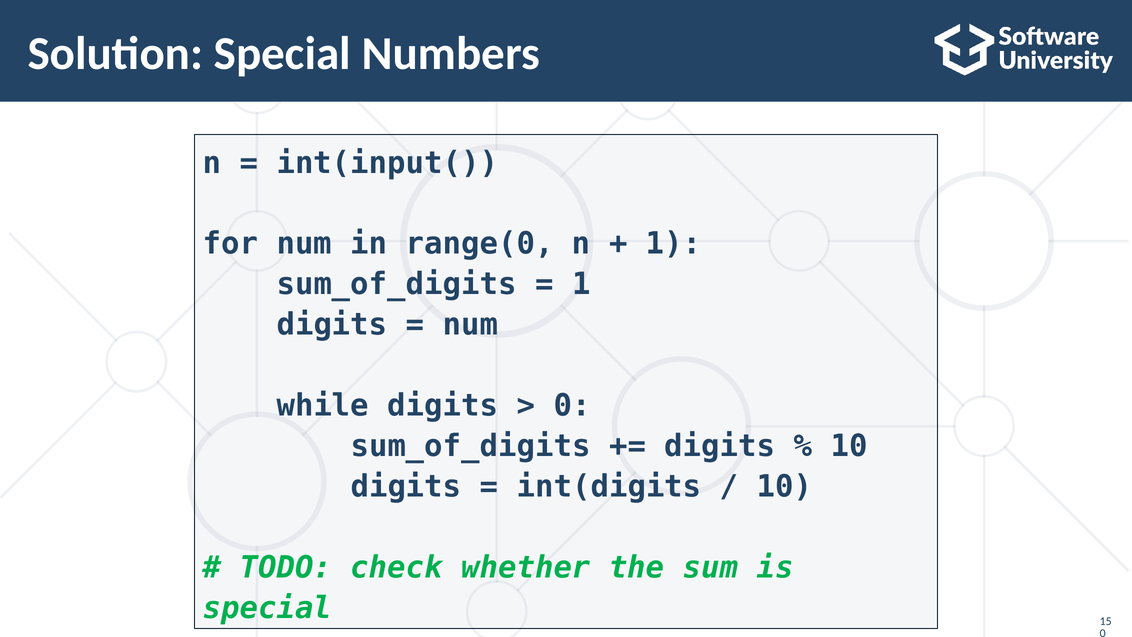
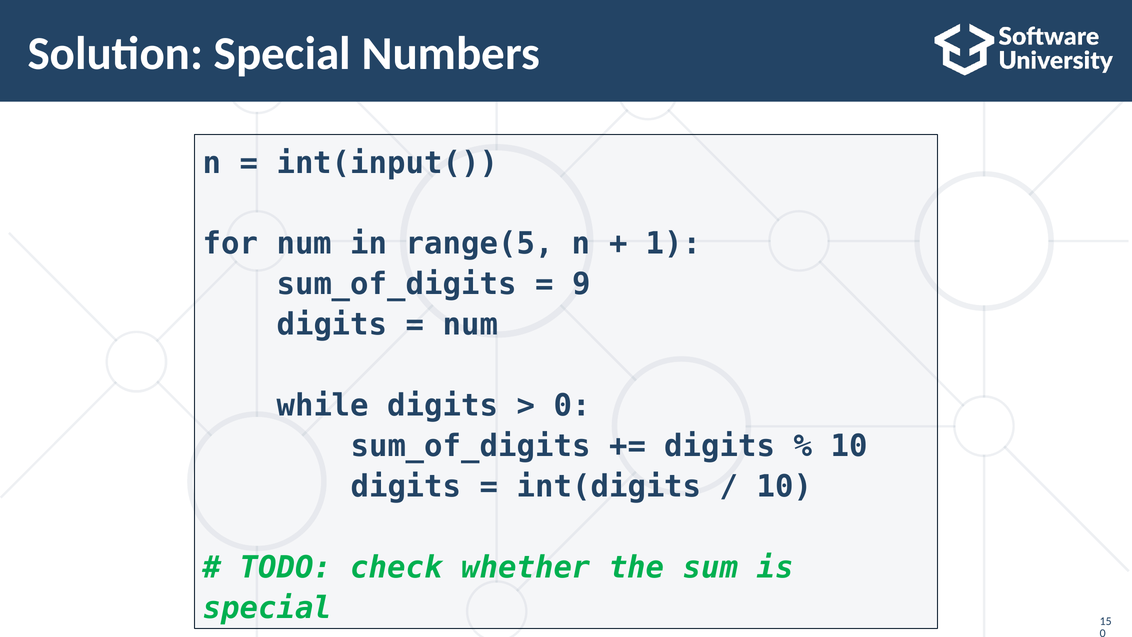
range(0: range(0 -> range(5
1 at (581, 284): 1 -> 9
